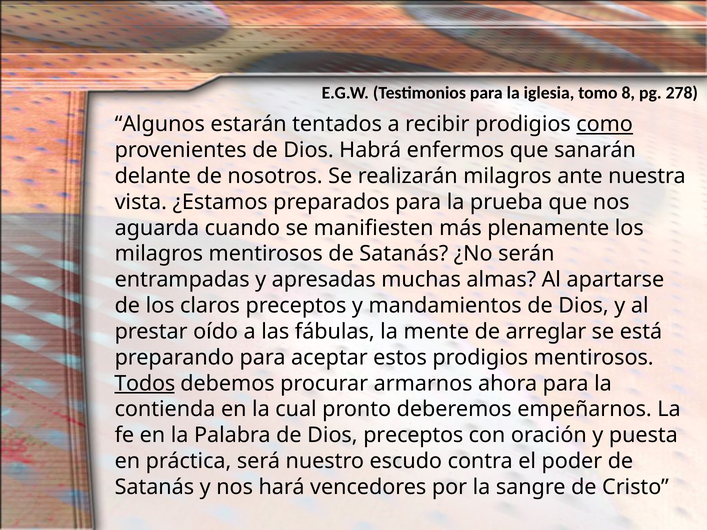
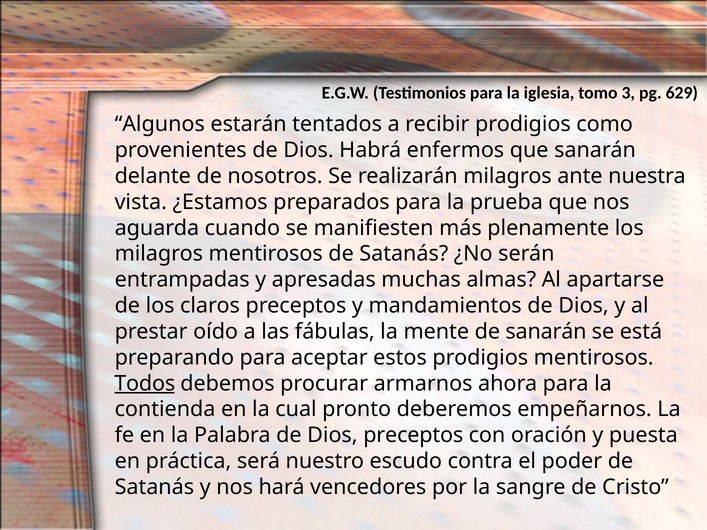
8: 8 -> 3
278: 278 -> 629
como underline: present -> none
de arreglar: arreglar -> sanarán
